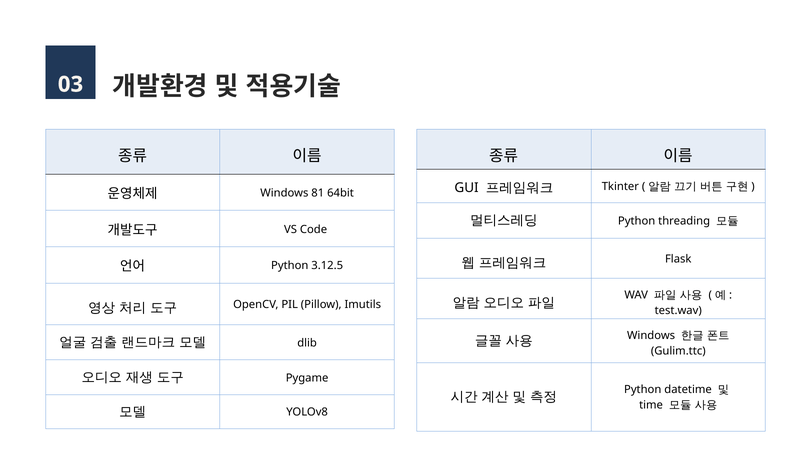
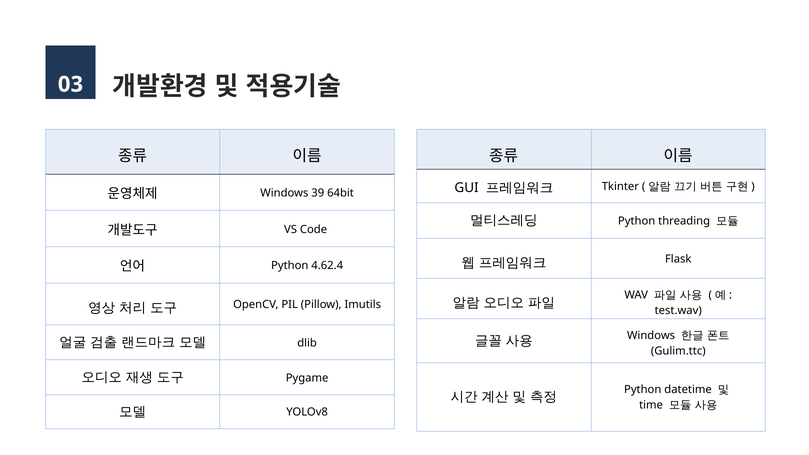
81: 81 -> 39
3.12.5: 3.12.5 -> 4.62.4
